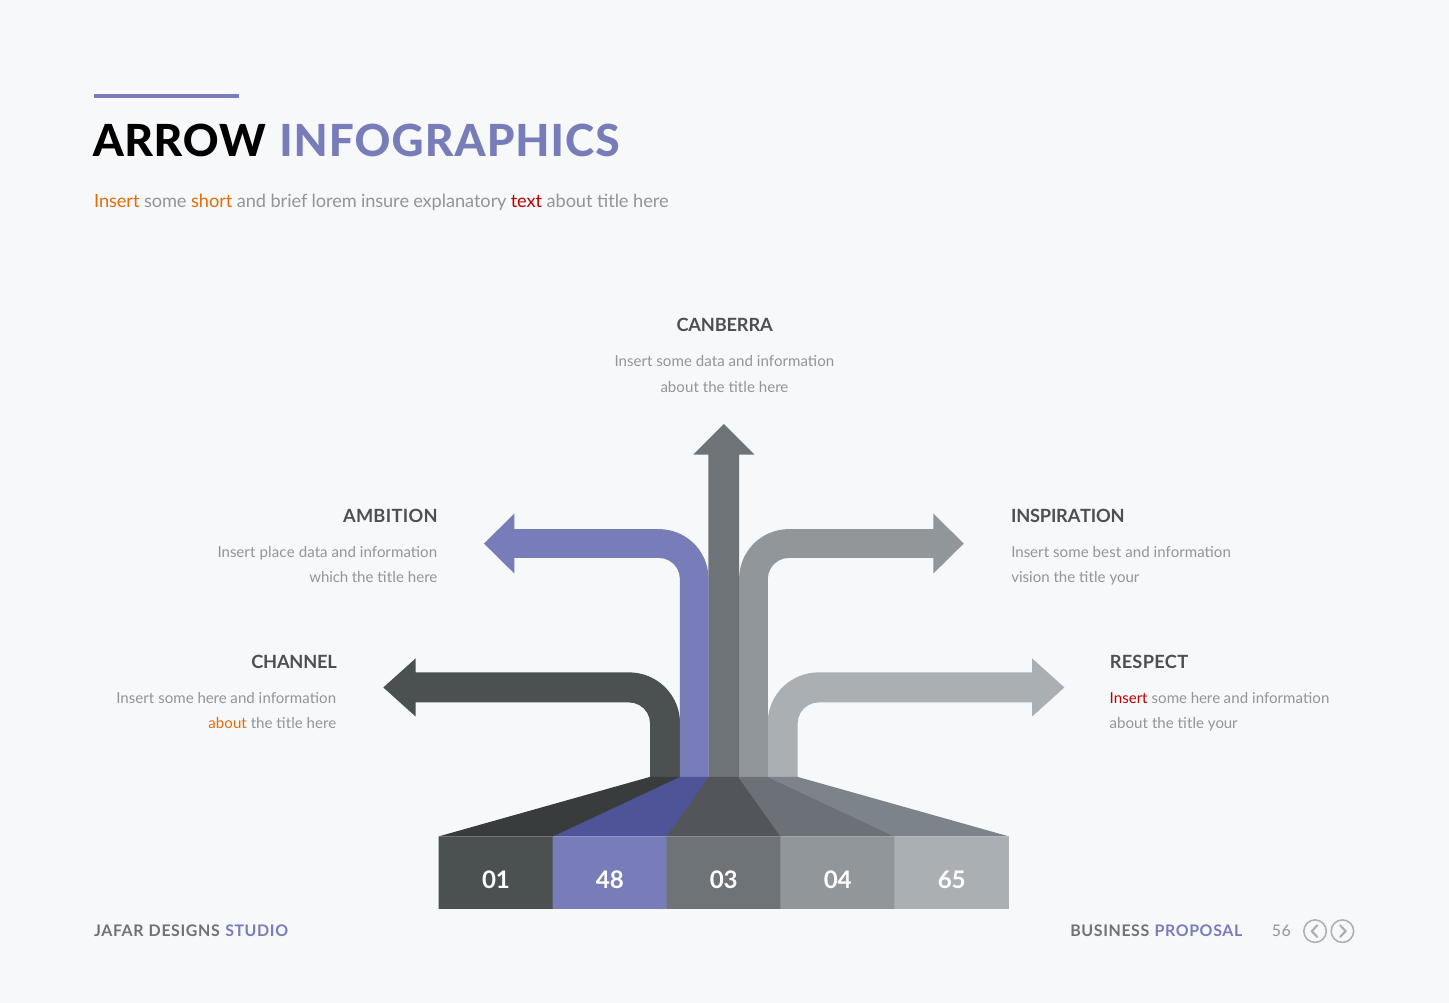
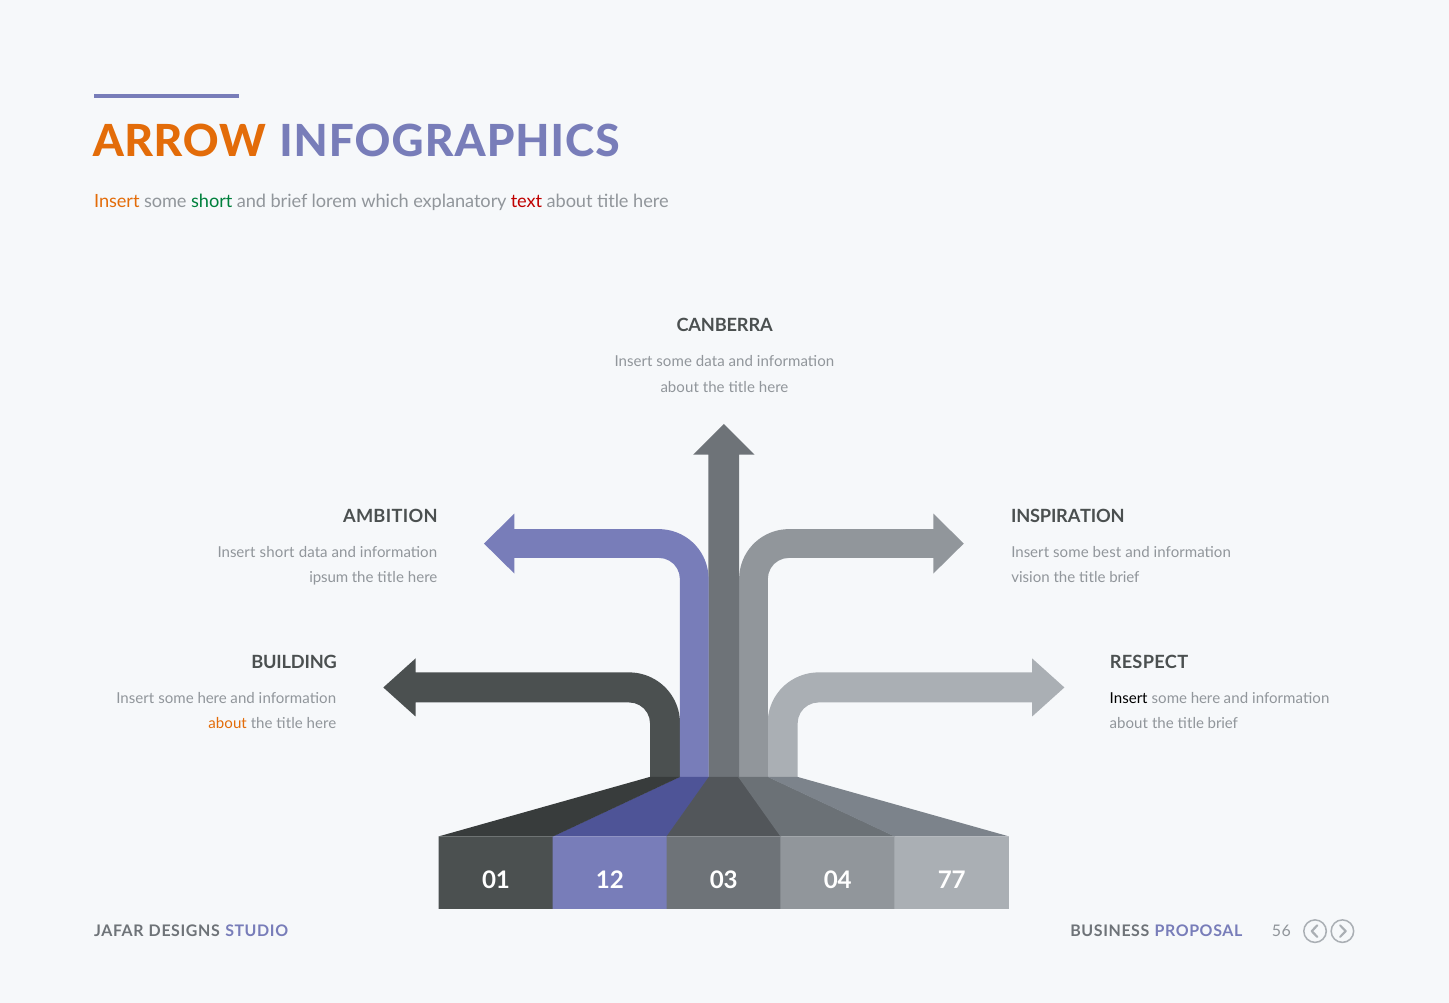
ARROW colour: black -> orange
short at (212, 202) colour: orange -> green
insure: insure -> which
Insert place: place -> short
which: which -> ipsum
your at (1124, 578): your -> brief
CHANNEL: CHANNEL -> BUILDING
Insert at (1129, 698) colour: red -> black
about the title your: your -> brief
48: 48 -> 12
65: 65 -> 77
